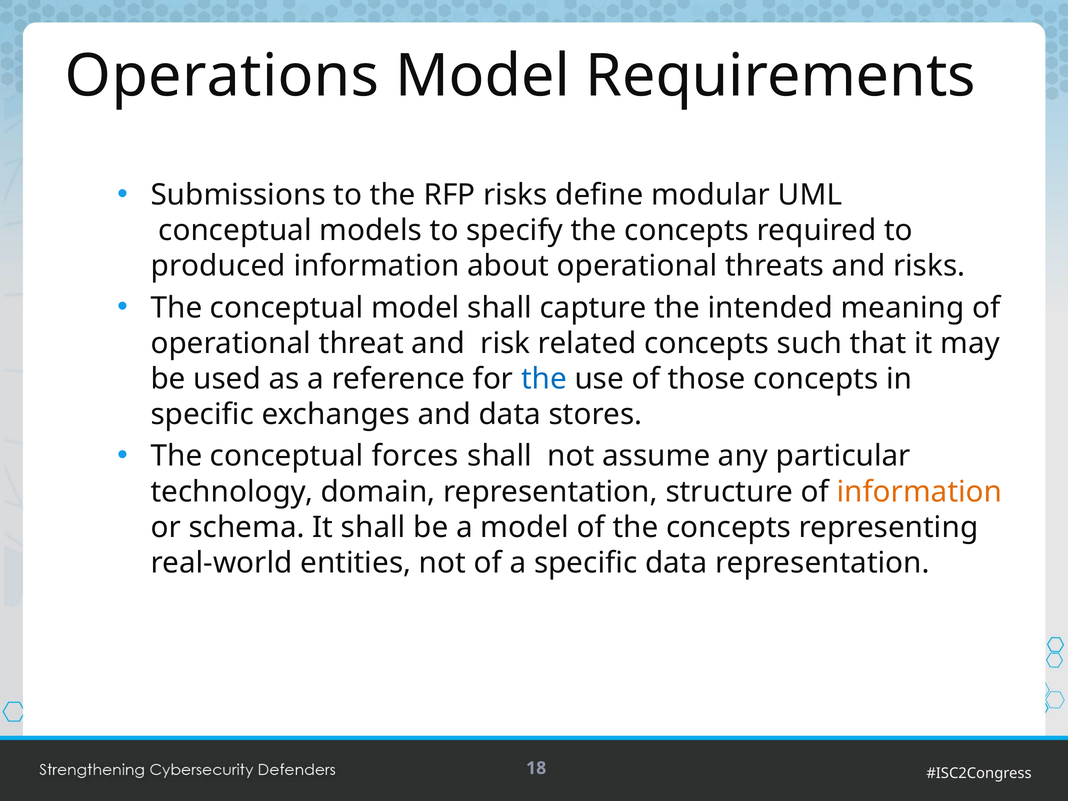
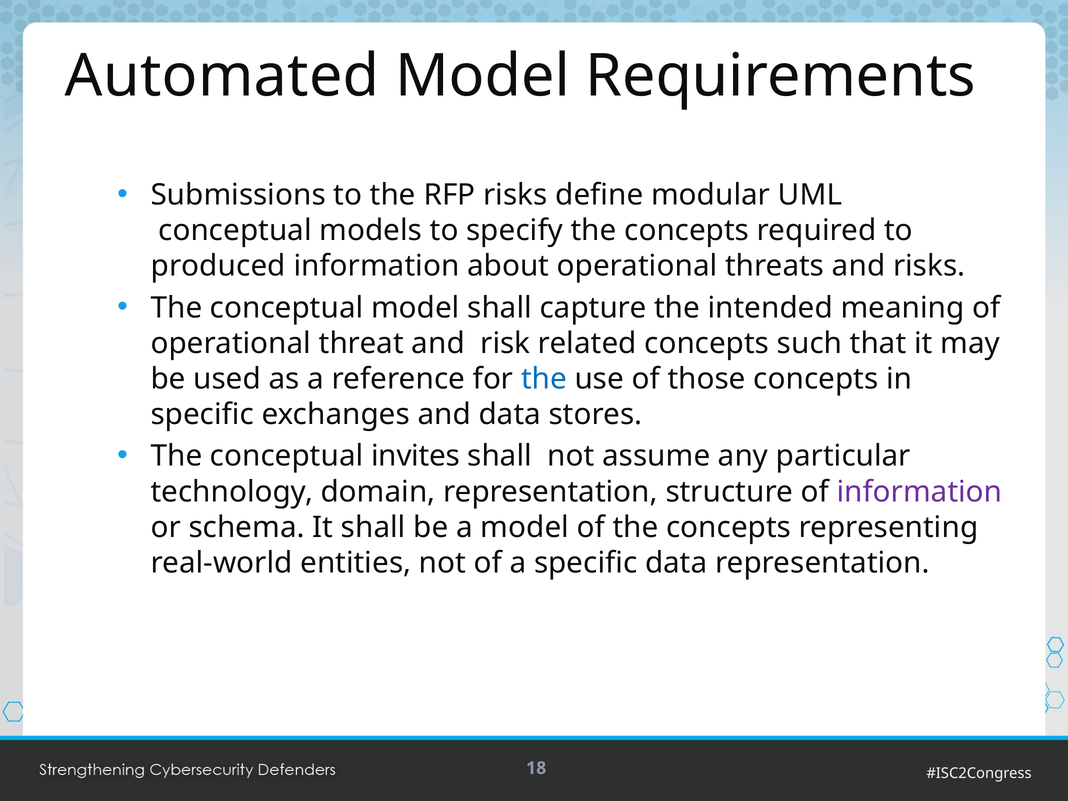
Operations: Operations -> Automated
forces: forces -> invites
information at (919, 492) colour: orange -> purple
